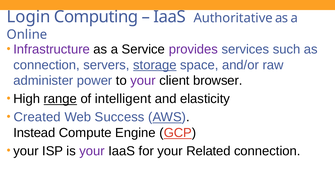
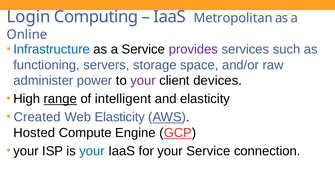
Authoritative: Authoritative -> Metropolitan
Infrastructure colour: purple -> blue
connection at (47, 65): connection -> functioning
storage underline: present -> none
browser: browser -> devices
Web Success: Success -> Elasticity
Instead: Instead -> Hosted
your at (92, 151) colour: purple -> blue
your Related: Related -> Service
